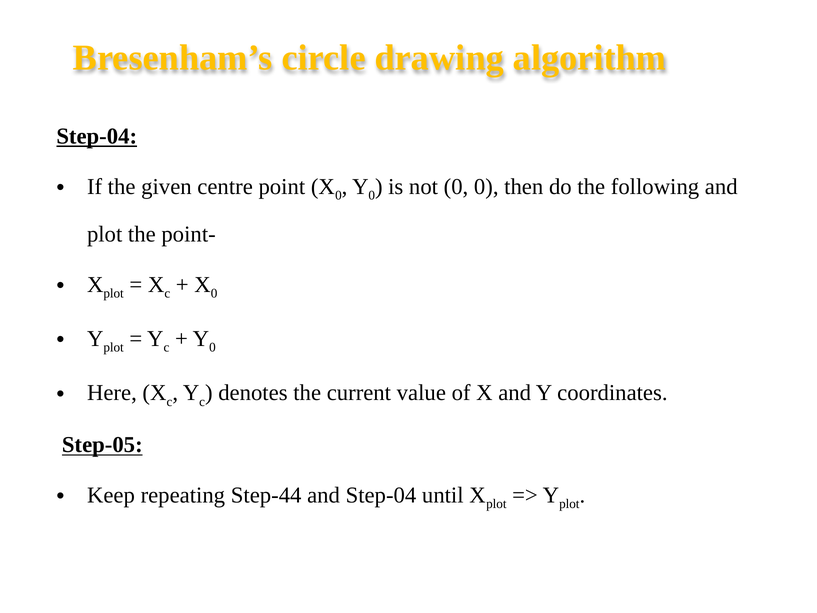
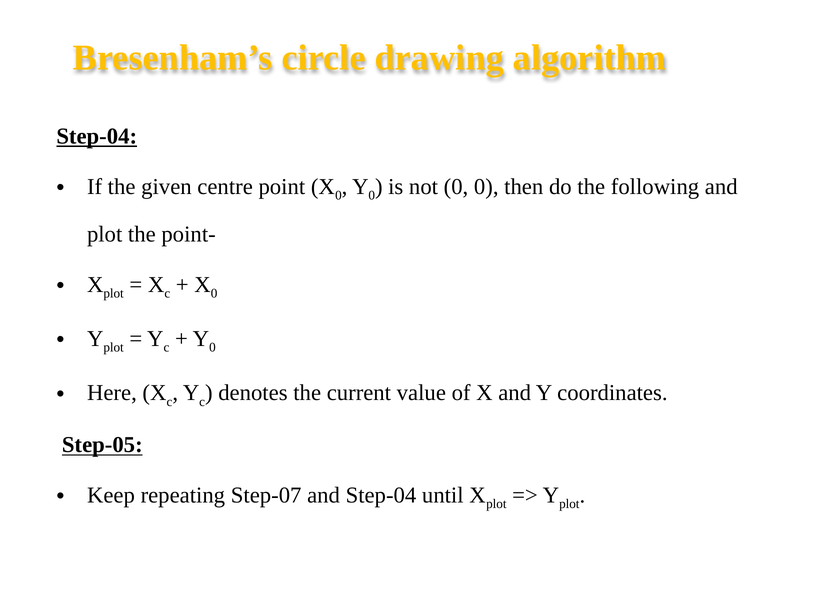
Step-44: Step-44 -> Step-07
